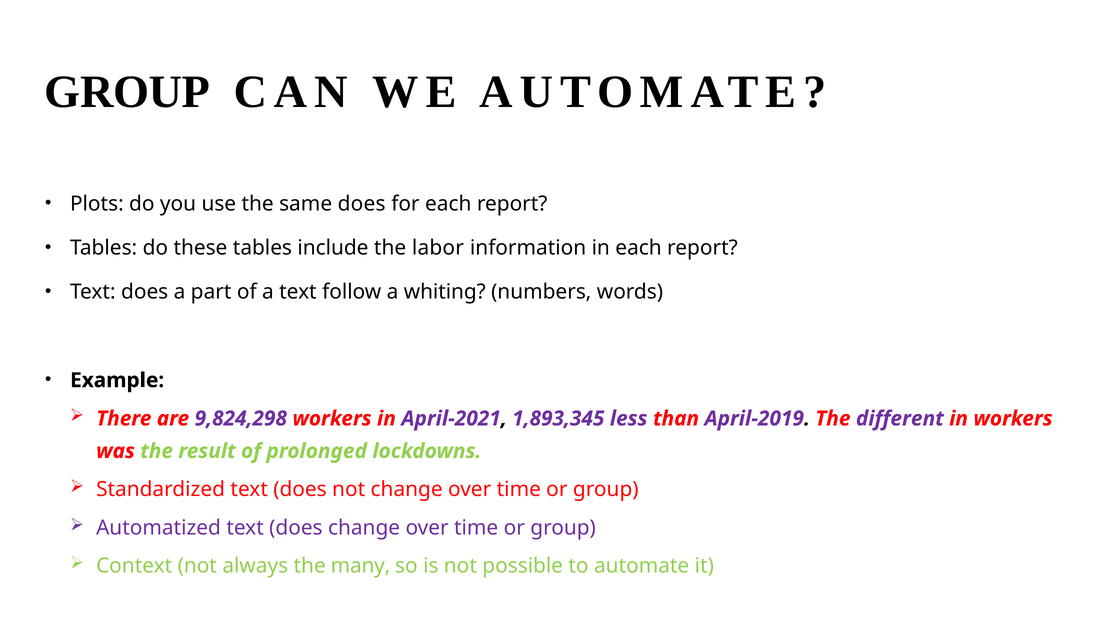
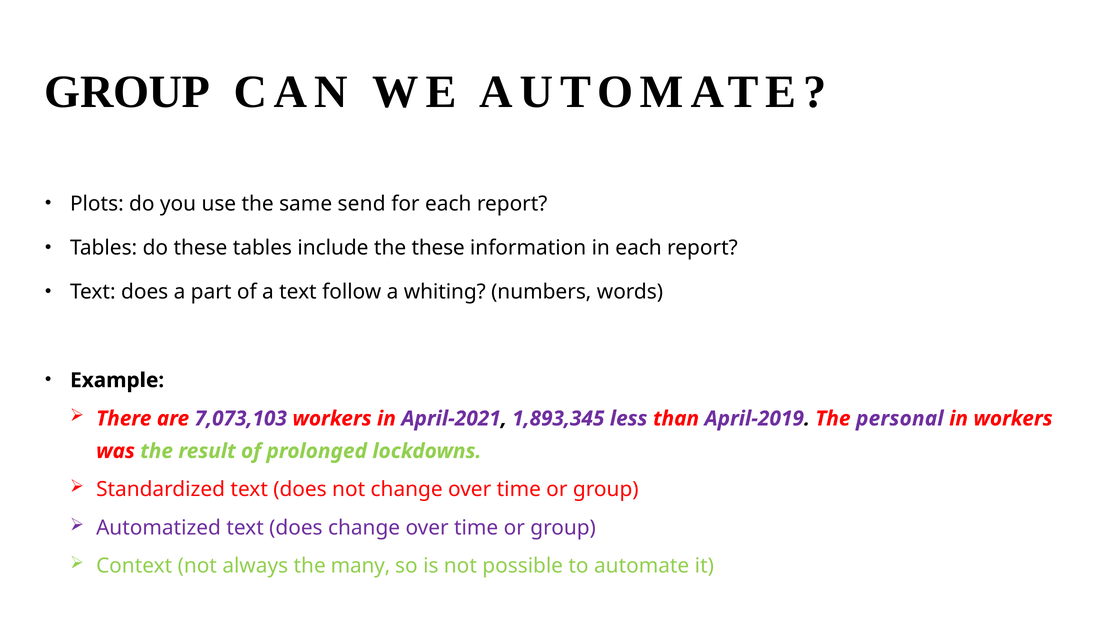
same does: does -> send
the labor: labor -> these
9,824,298: 9,824,298 -> 7,073,103
different: different -> personal
